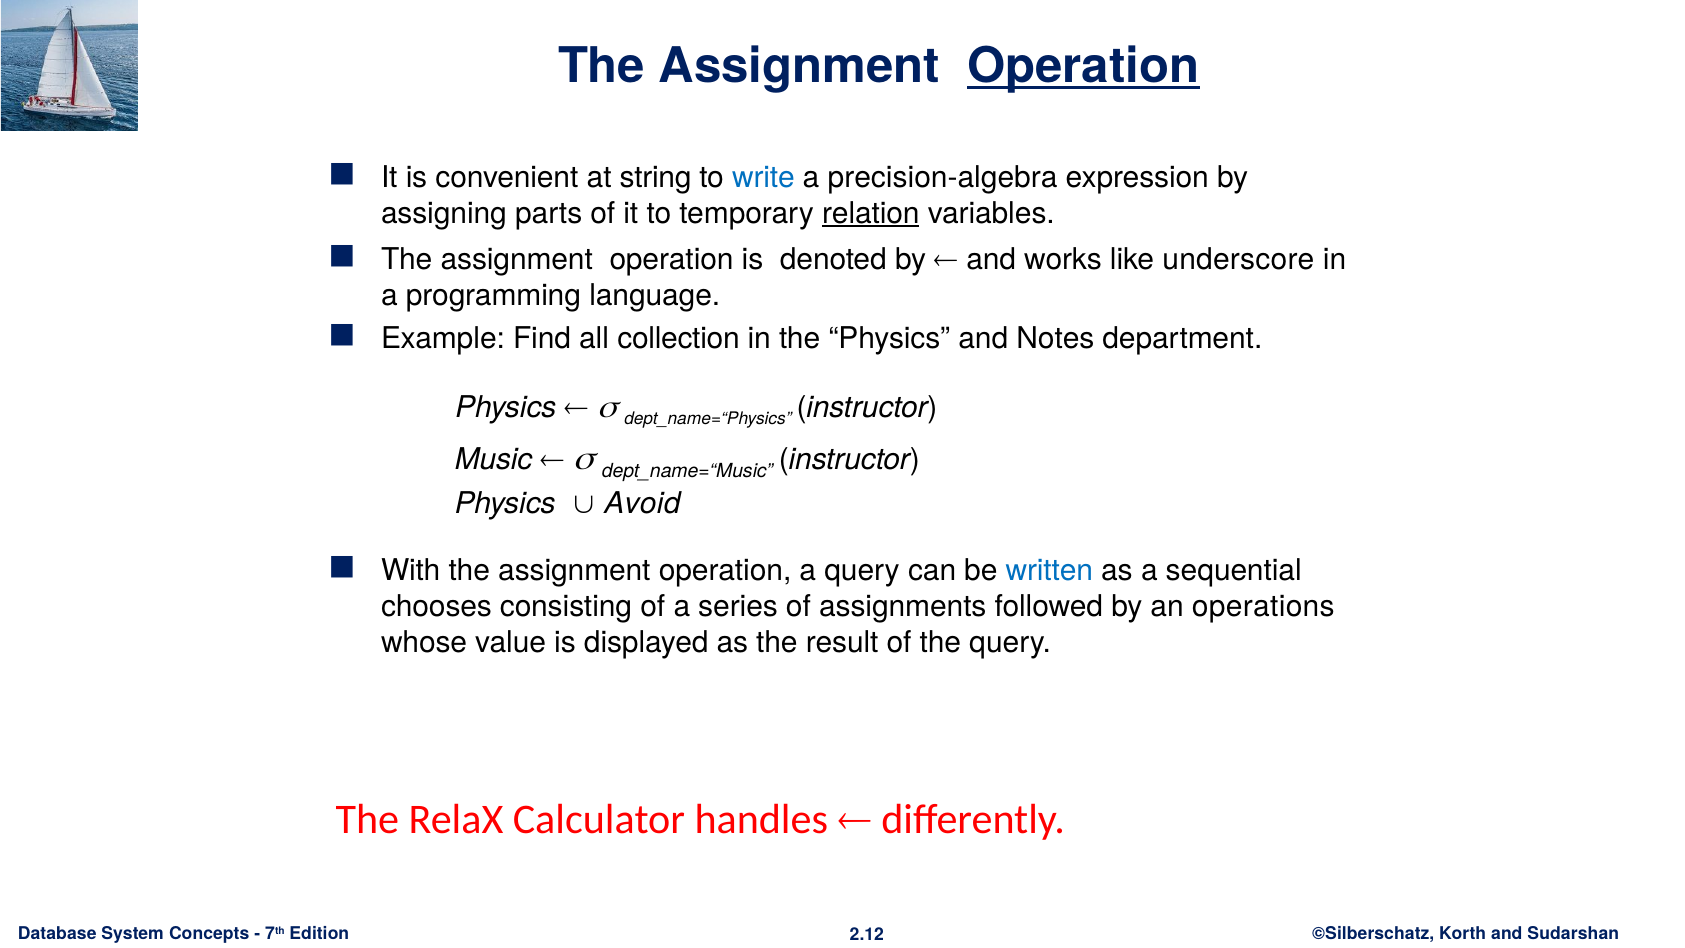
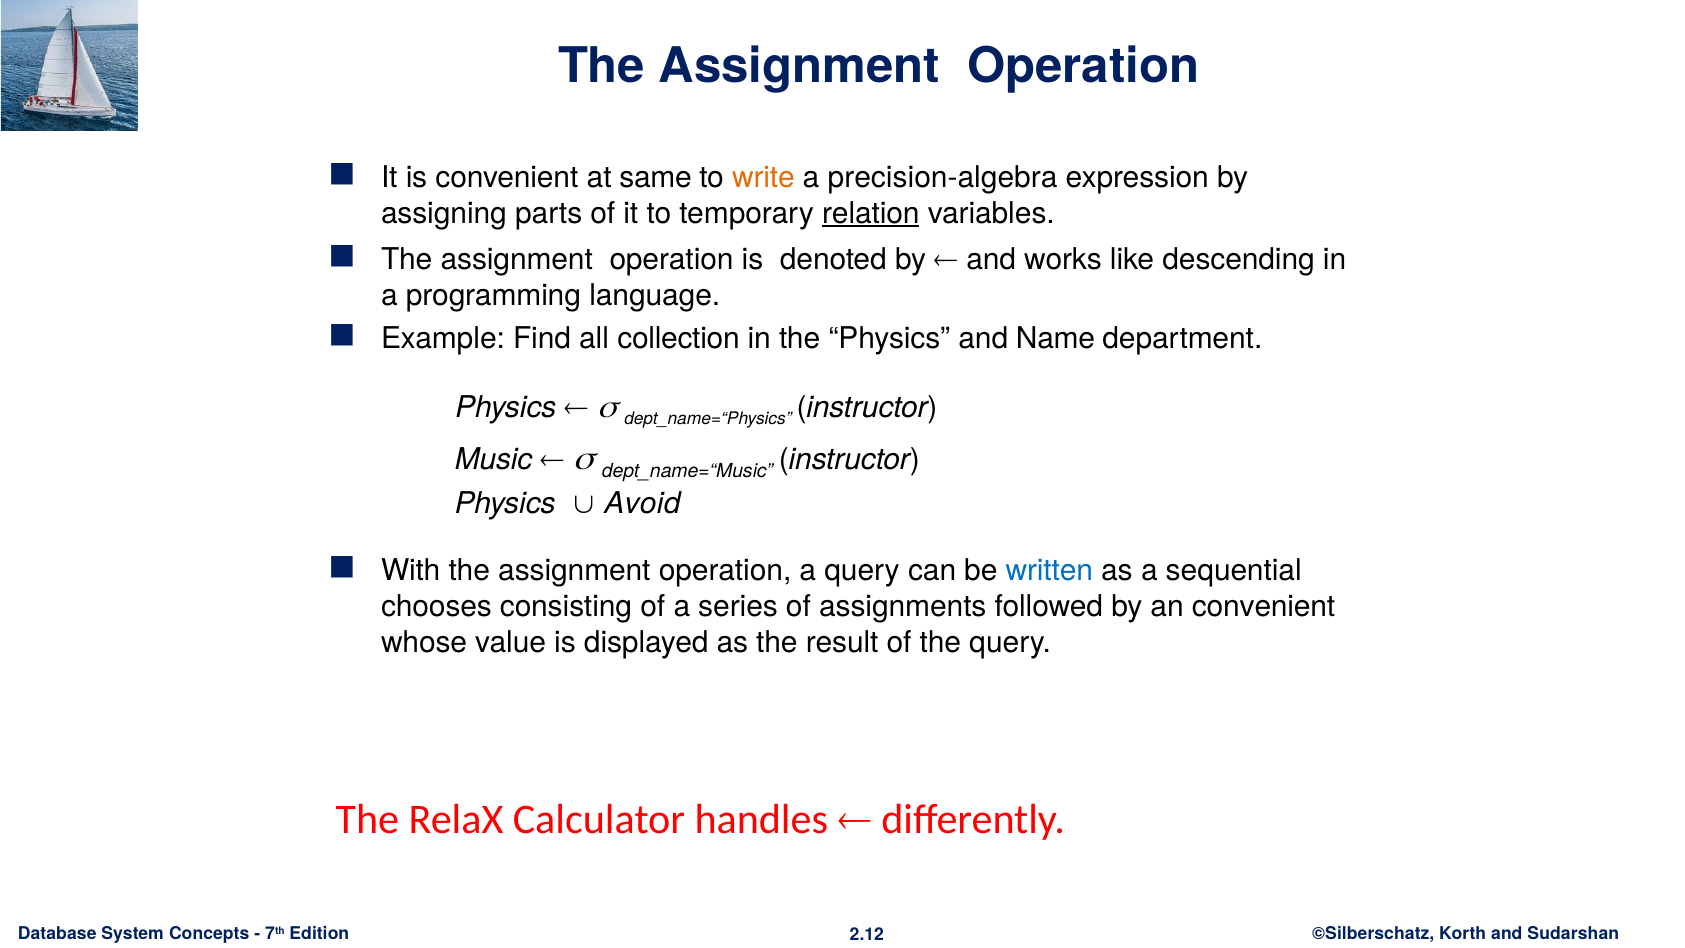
Operation at (1083, 66) underline: present -> none
string: string -> same
write colour: blue -> orange
underscore: underscore -> descending
Notes: Notes -> Name
an operations: operations -> convenient
